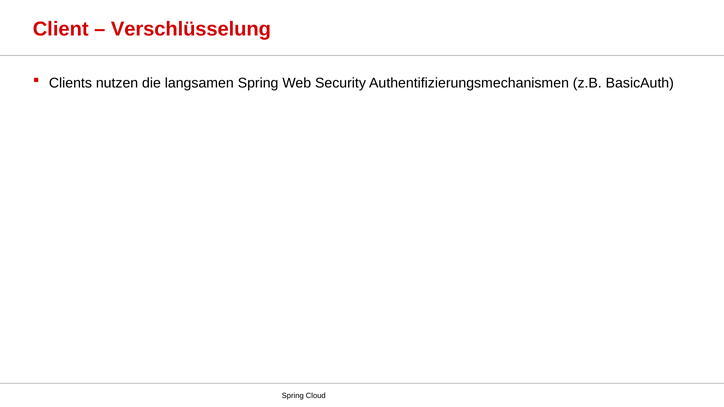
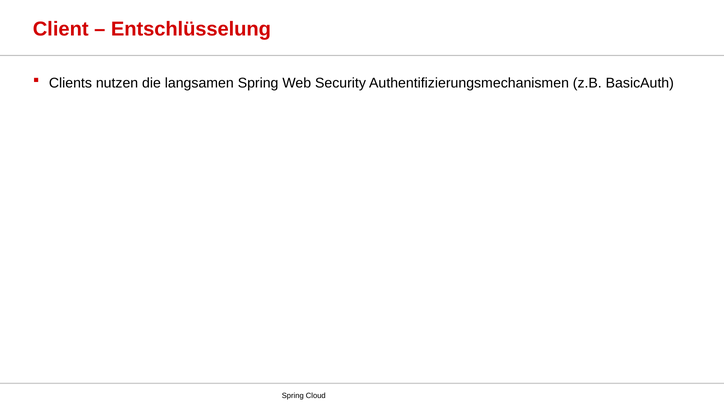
Verschlüsselung: Verschlüsselung -> Entschlüsselung
